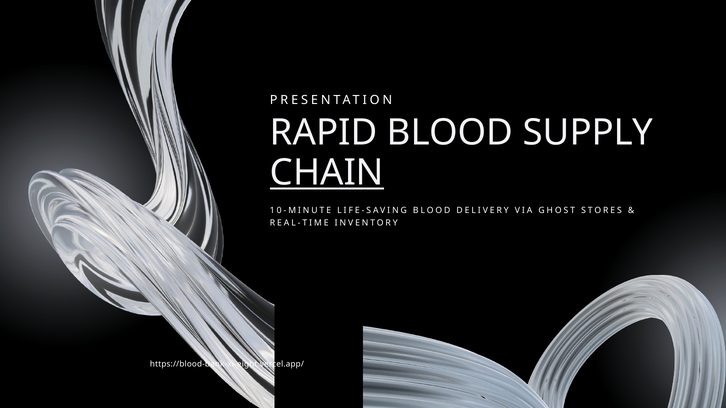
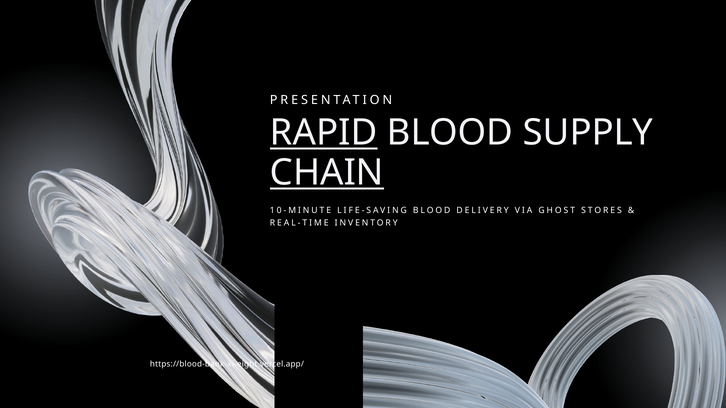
RAPID underline: none -> present
